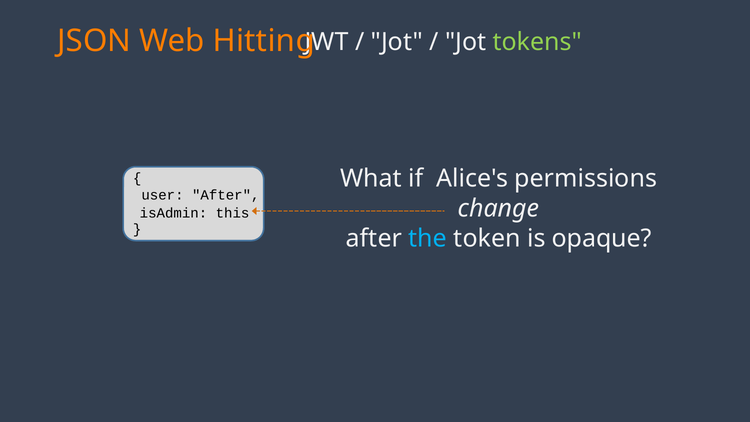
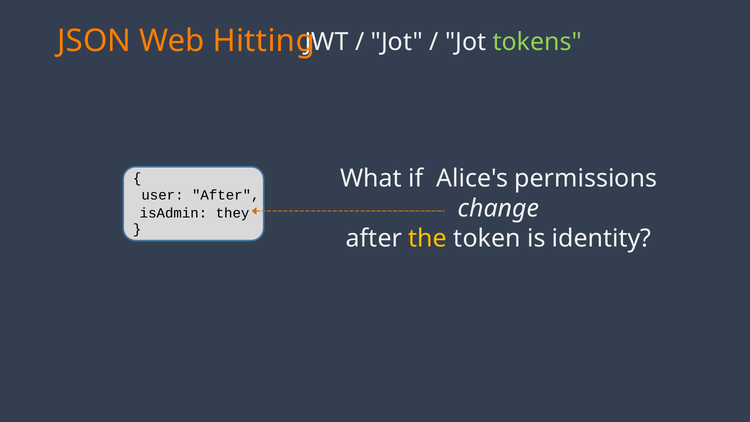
this: this -> they
the colour: light blue -> yellow
opaque: opaque -> identity
